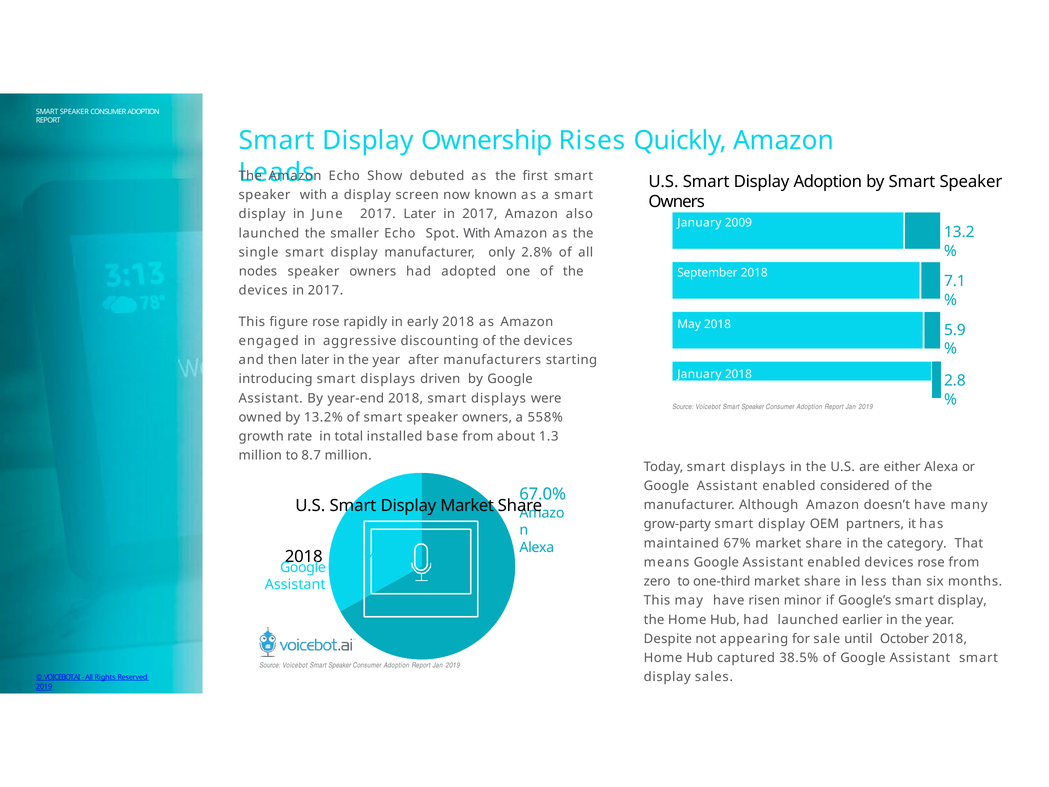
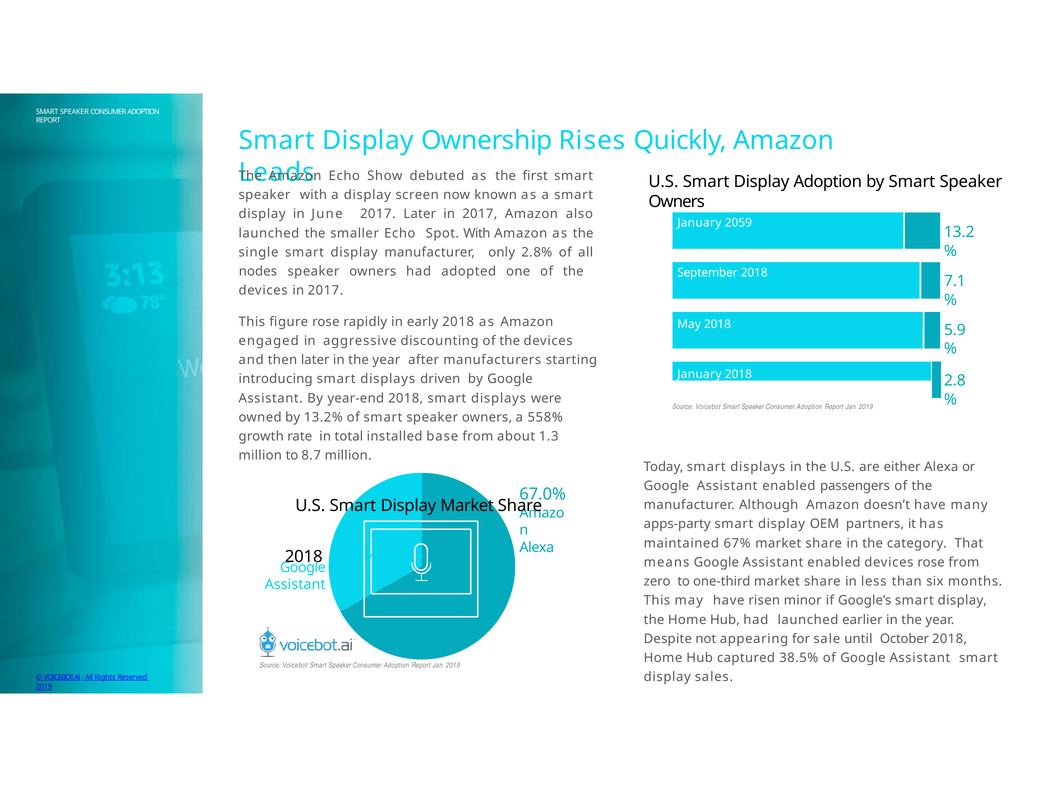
2009: 2009 -> 2059
considered: considered -> passengers
grow-party: grow-party -> apps-party
